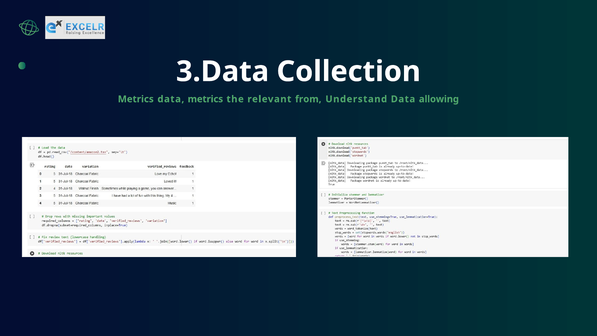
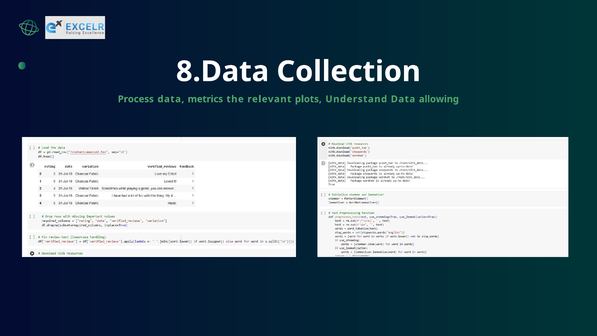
3.Data: 3.Data -> 8.Data
Metrics at (136, 99): Metrics -> Process
from: from -> plots
